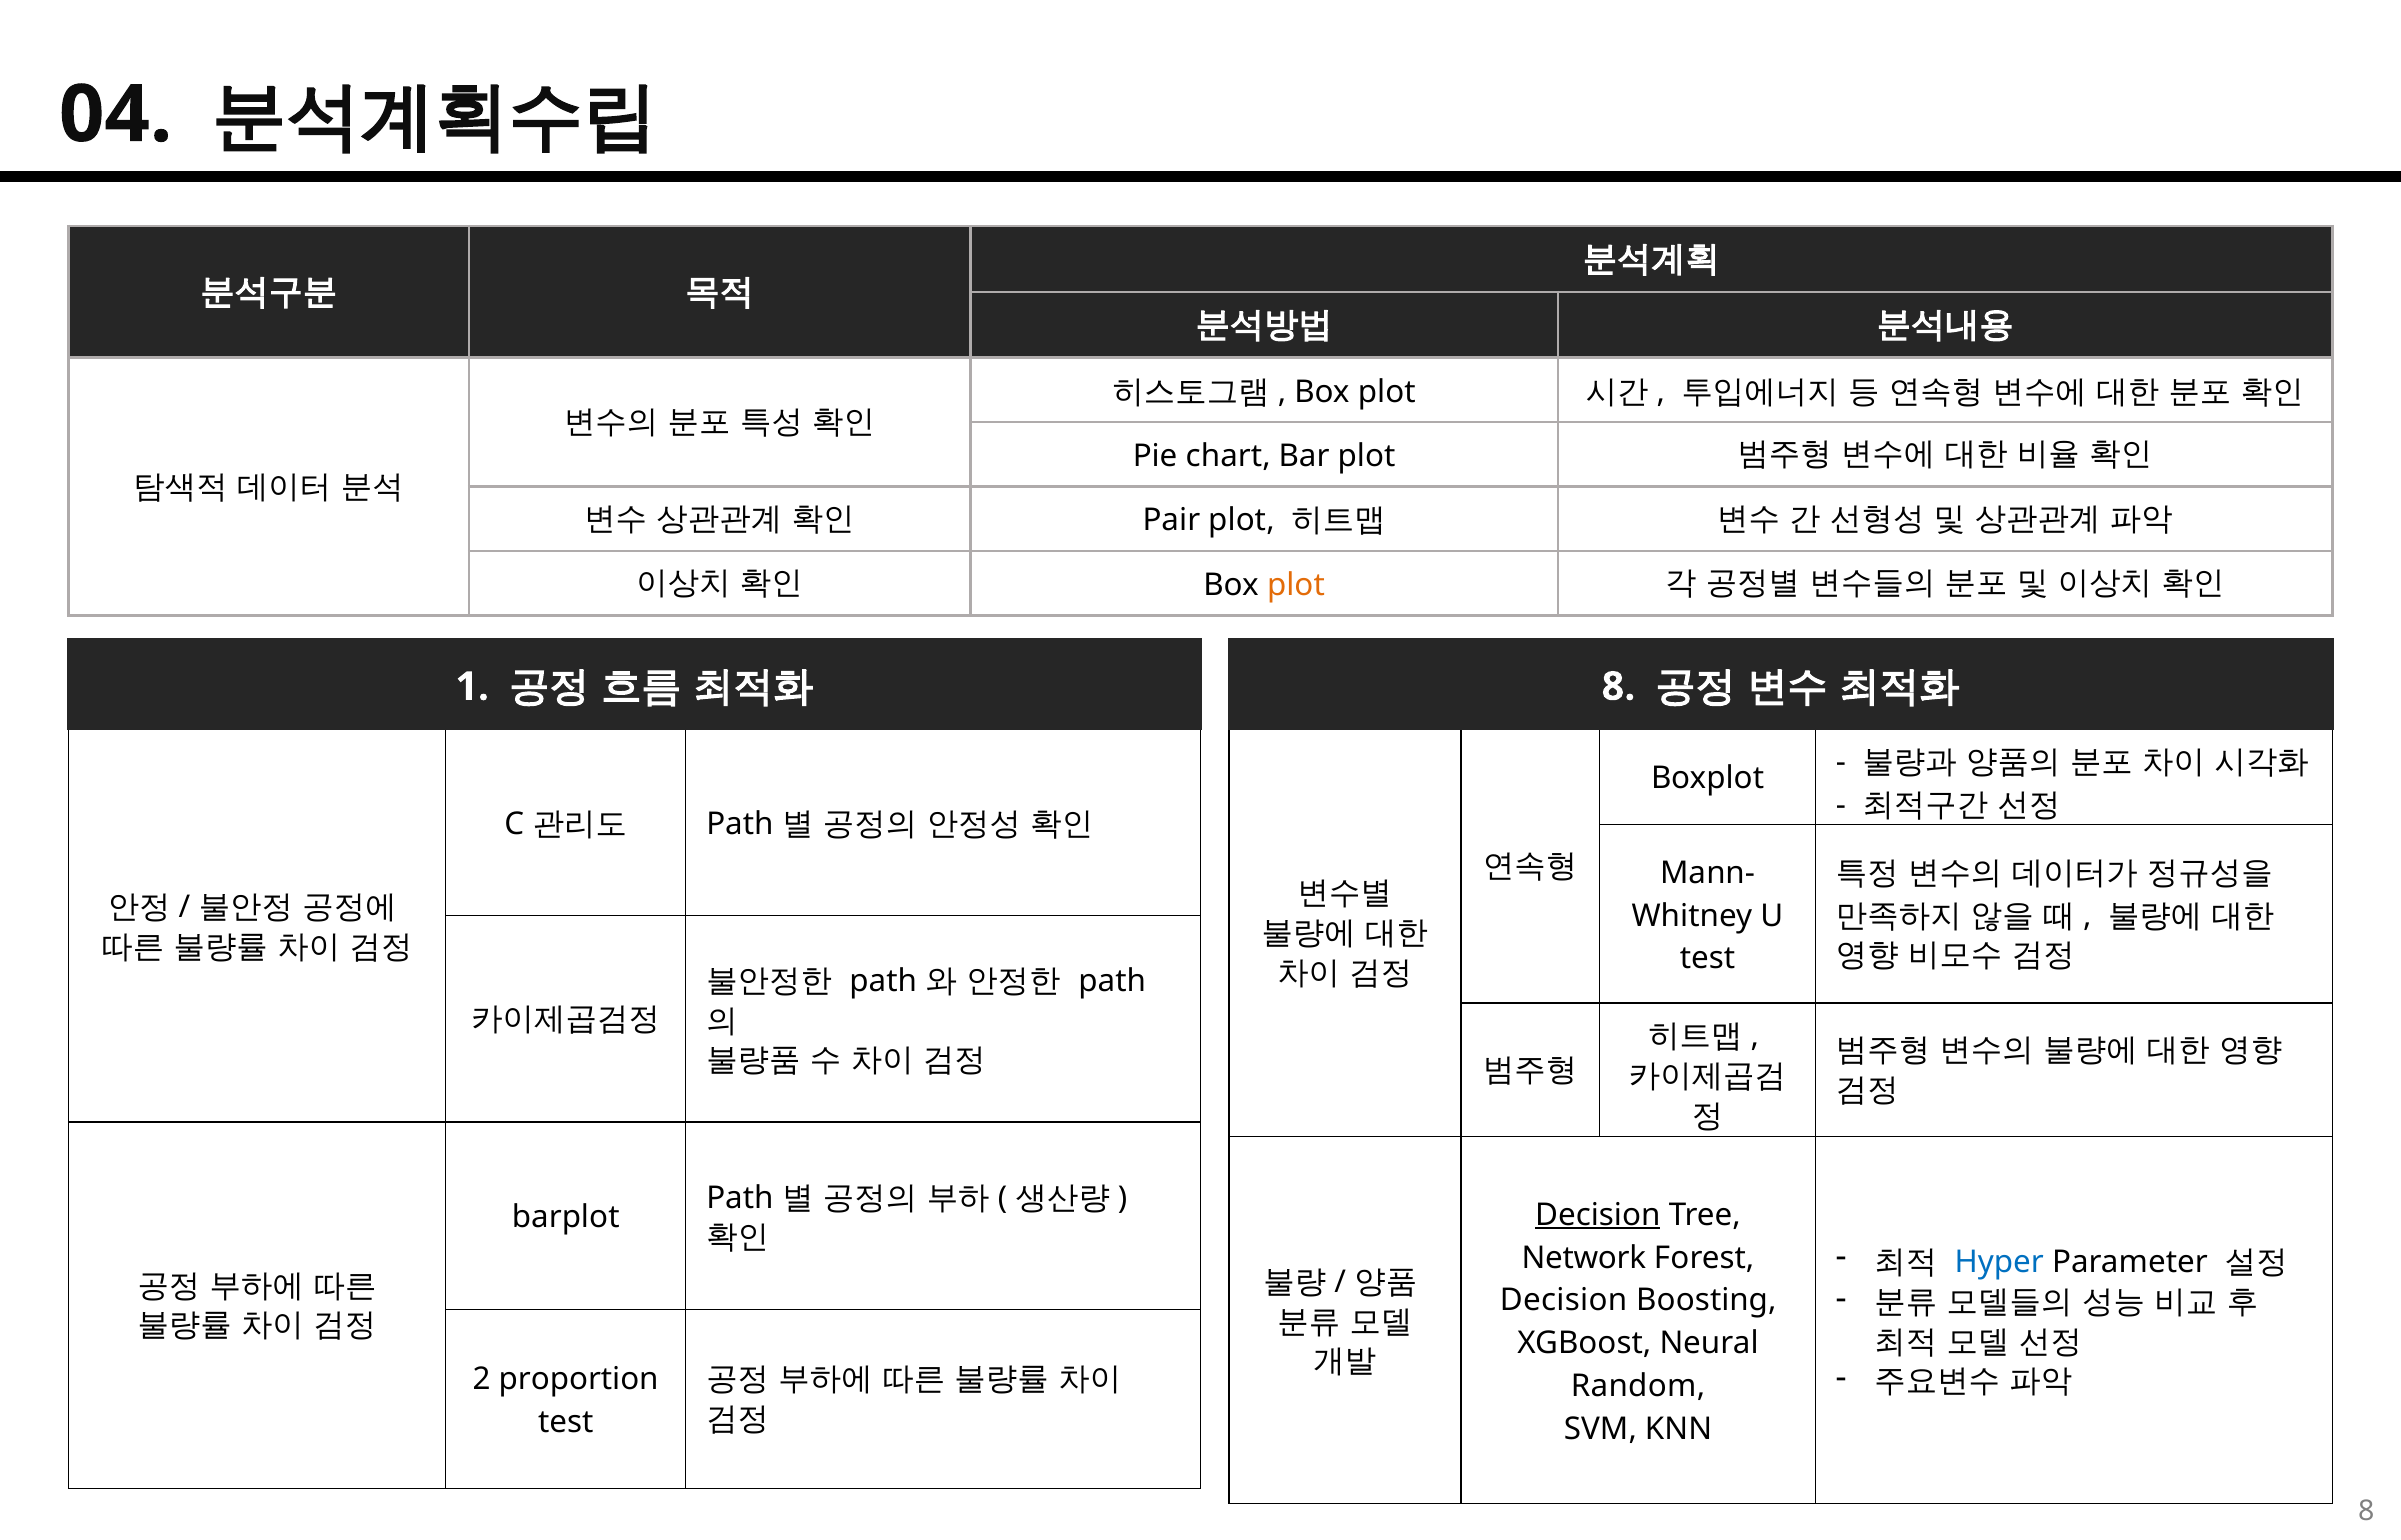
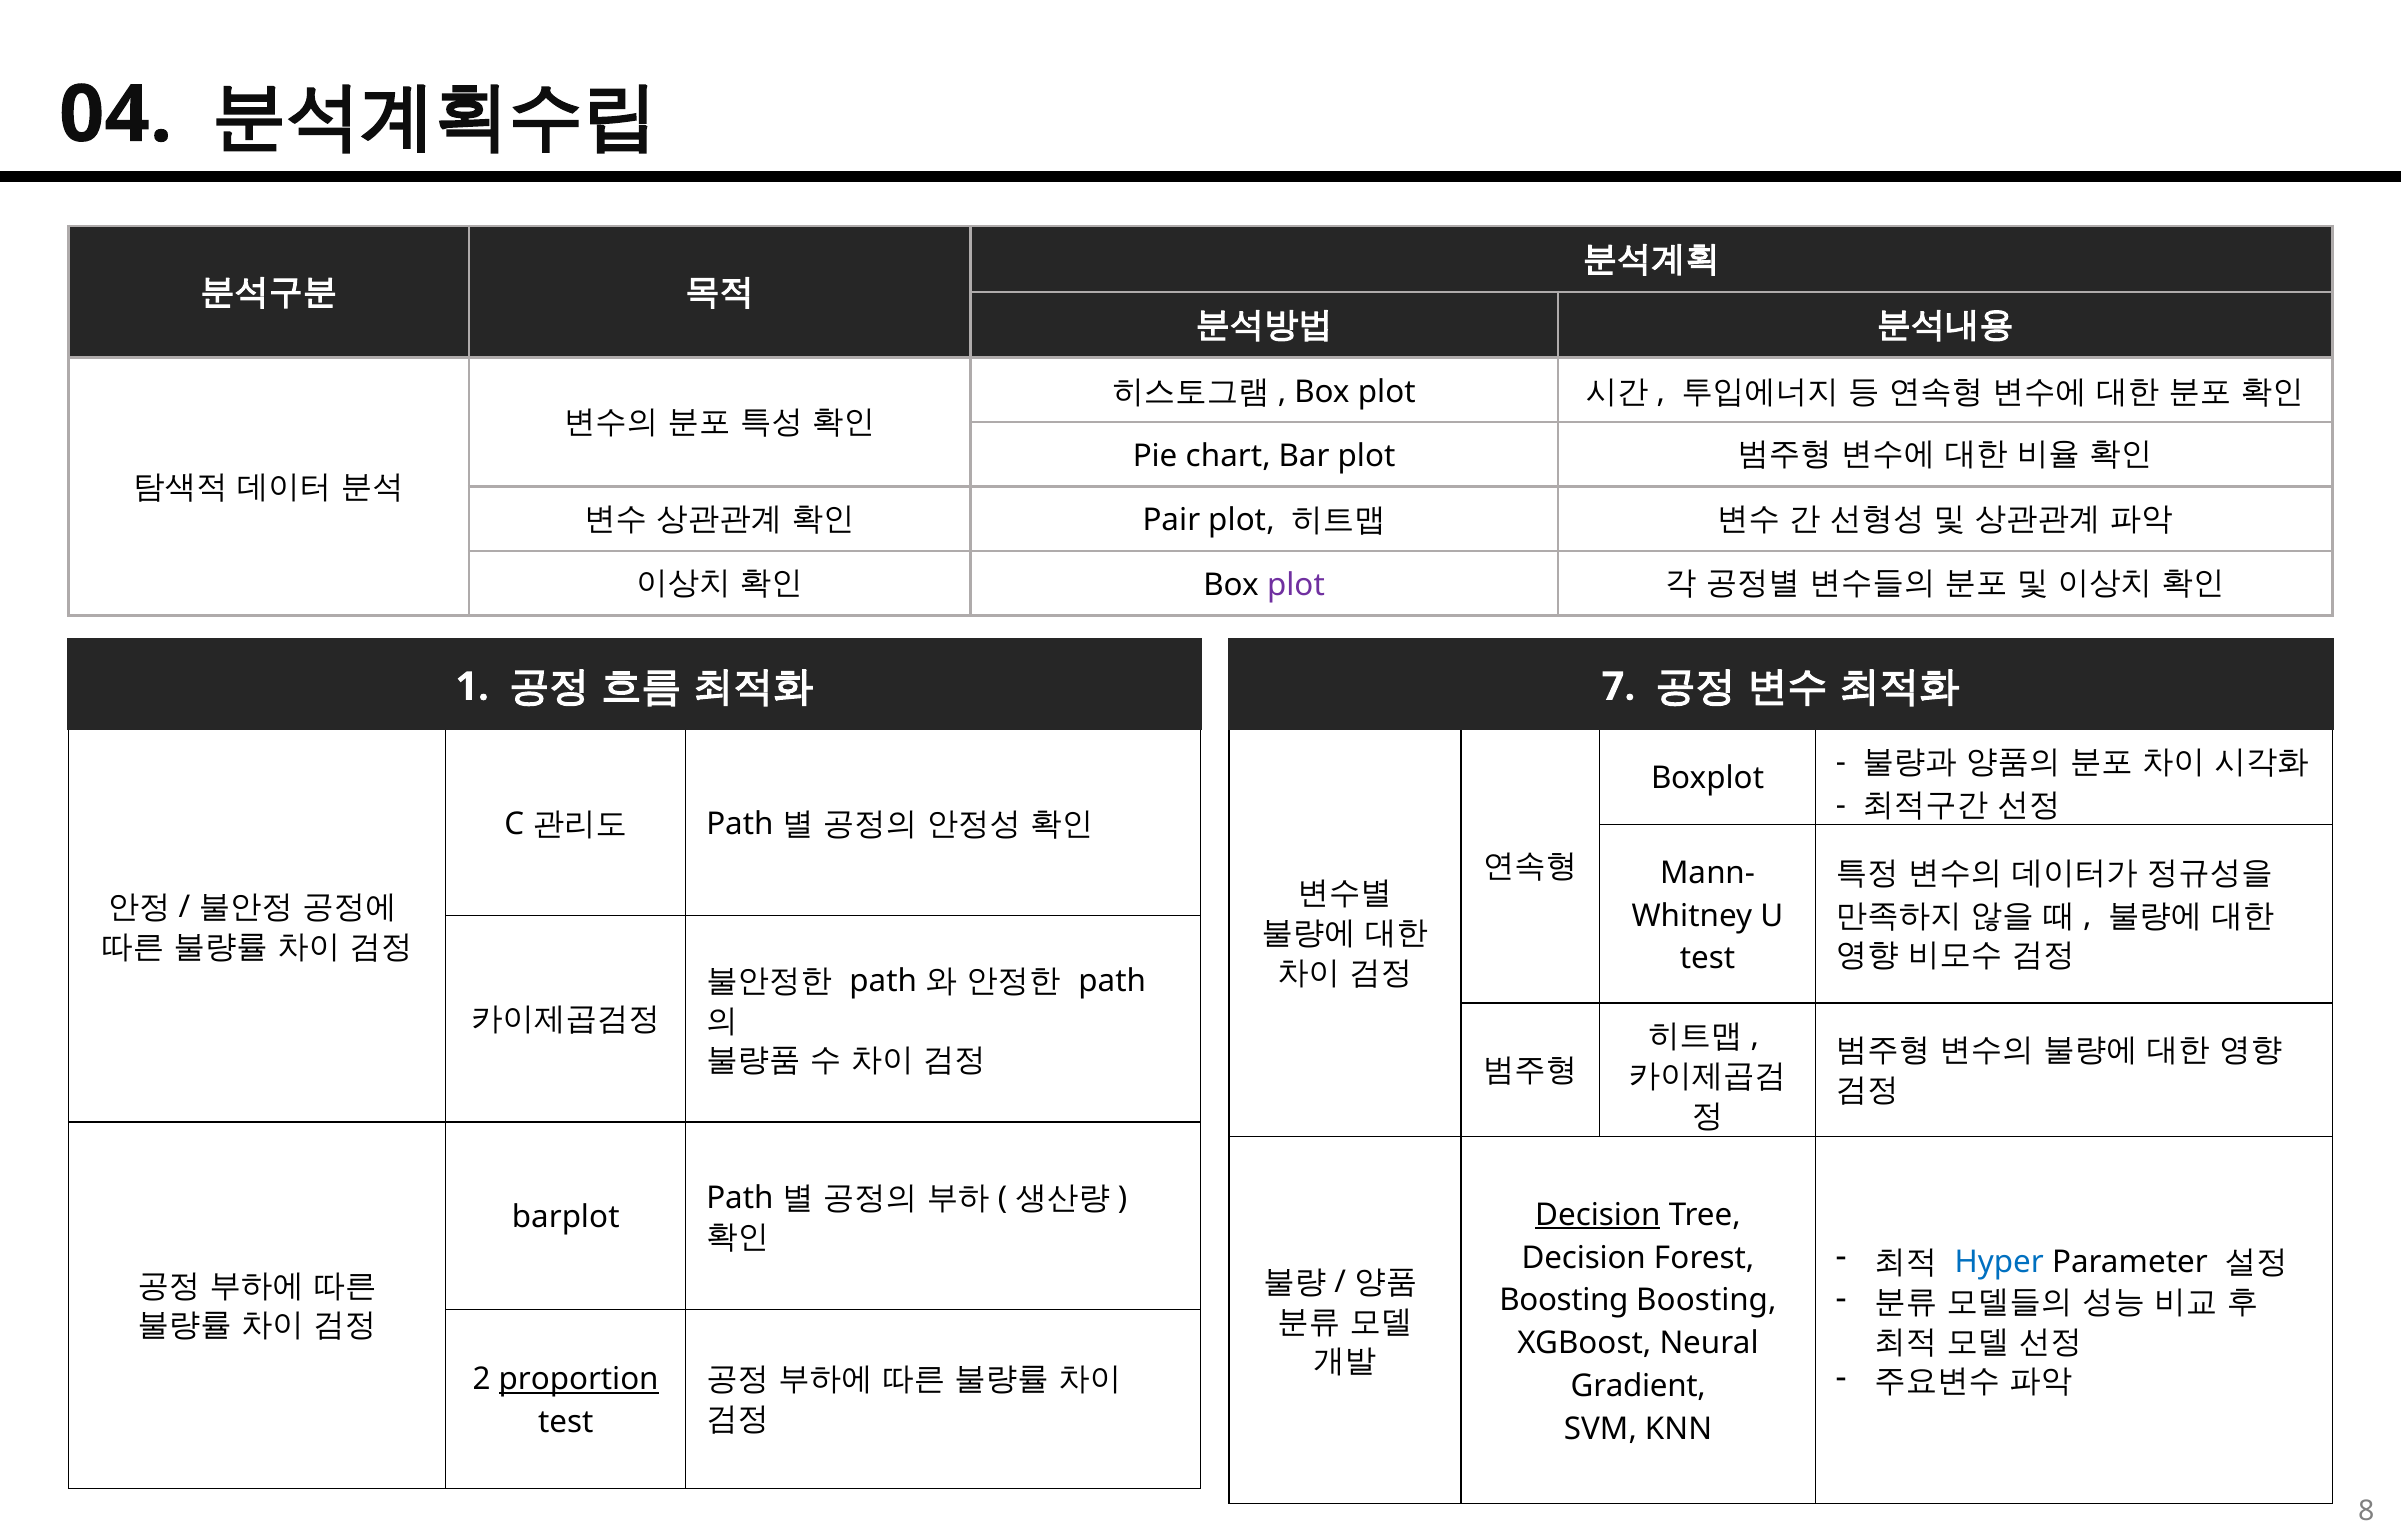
plot at (1296, 585) colour: orange -> purple
8 at (1618, 687): 8 -> 7
Network at (1584, 1258): Network -> Decision
Decision at (1564, 1301): Decision -> Boosting
proportion underline: none -> present
Random: Random -> Gradient
